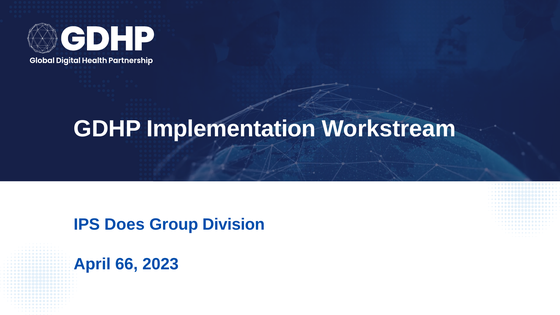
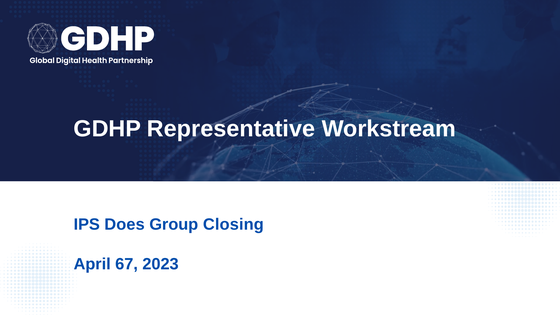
Implementation: Implementation -> Representative
Division: Division -> Closing
66: 66 -> 67
